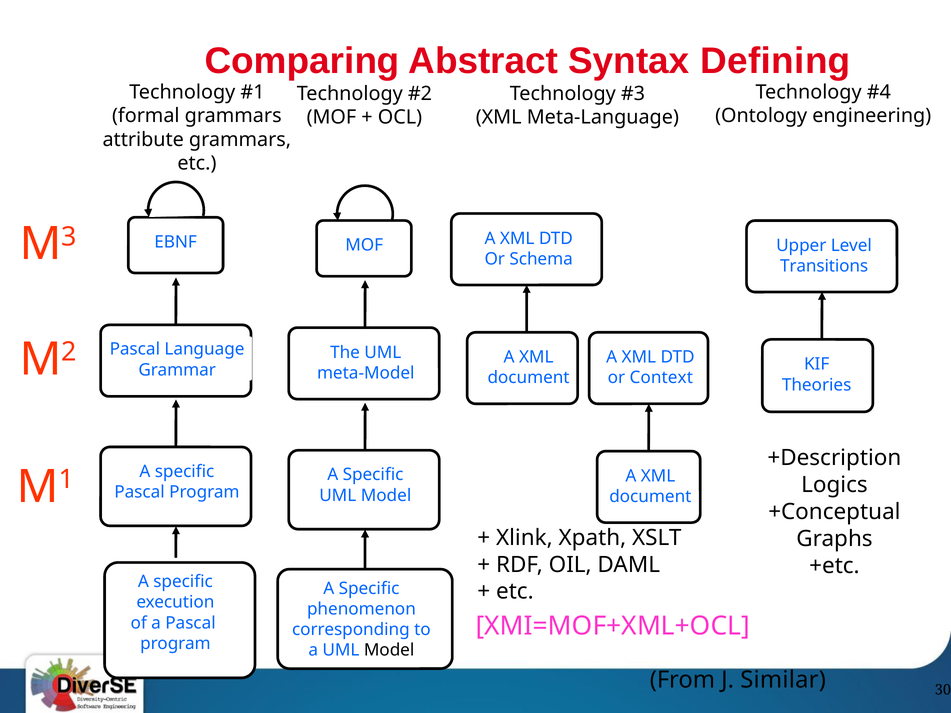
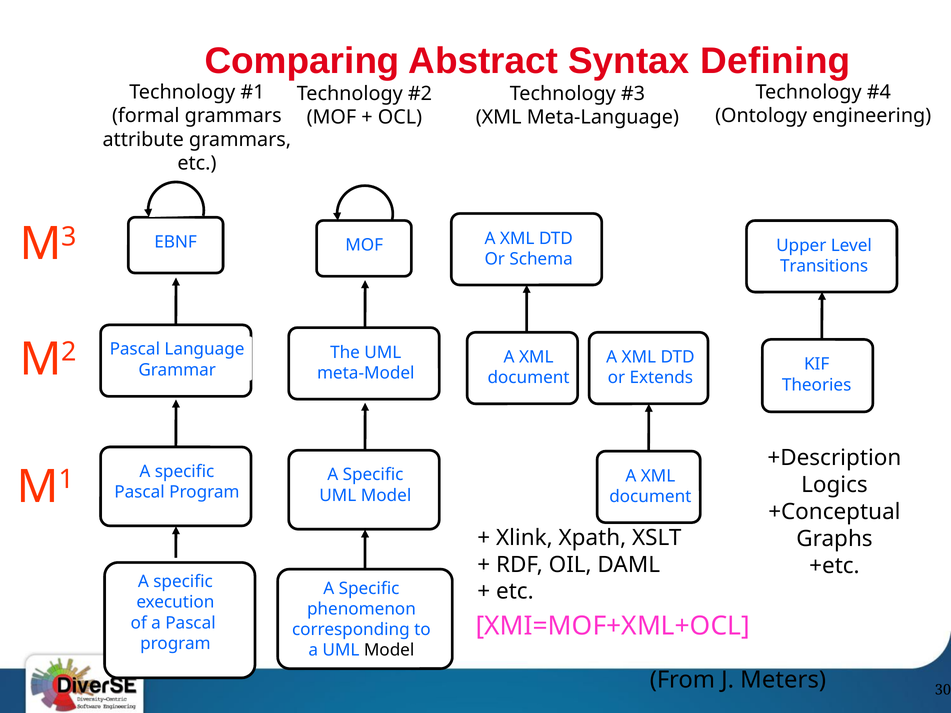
Context: Context -> Extends
Similar: Similar -> Meters
